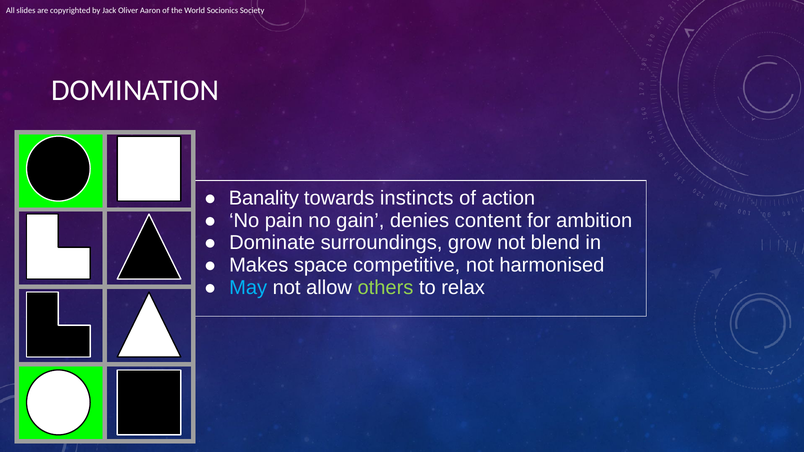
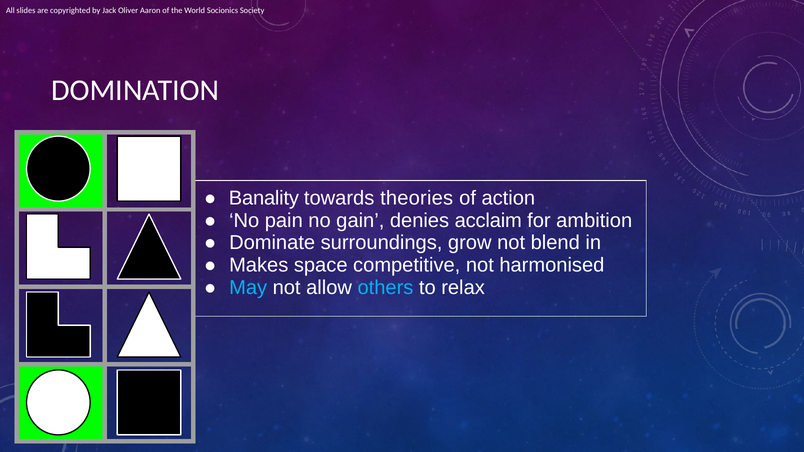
instincts: instincts -> theories
content: content -> acclaim
others colour: light green -> light blue
